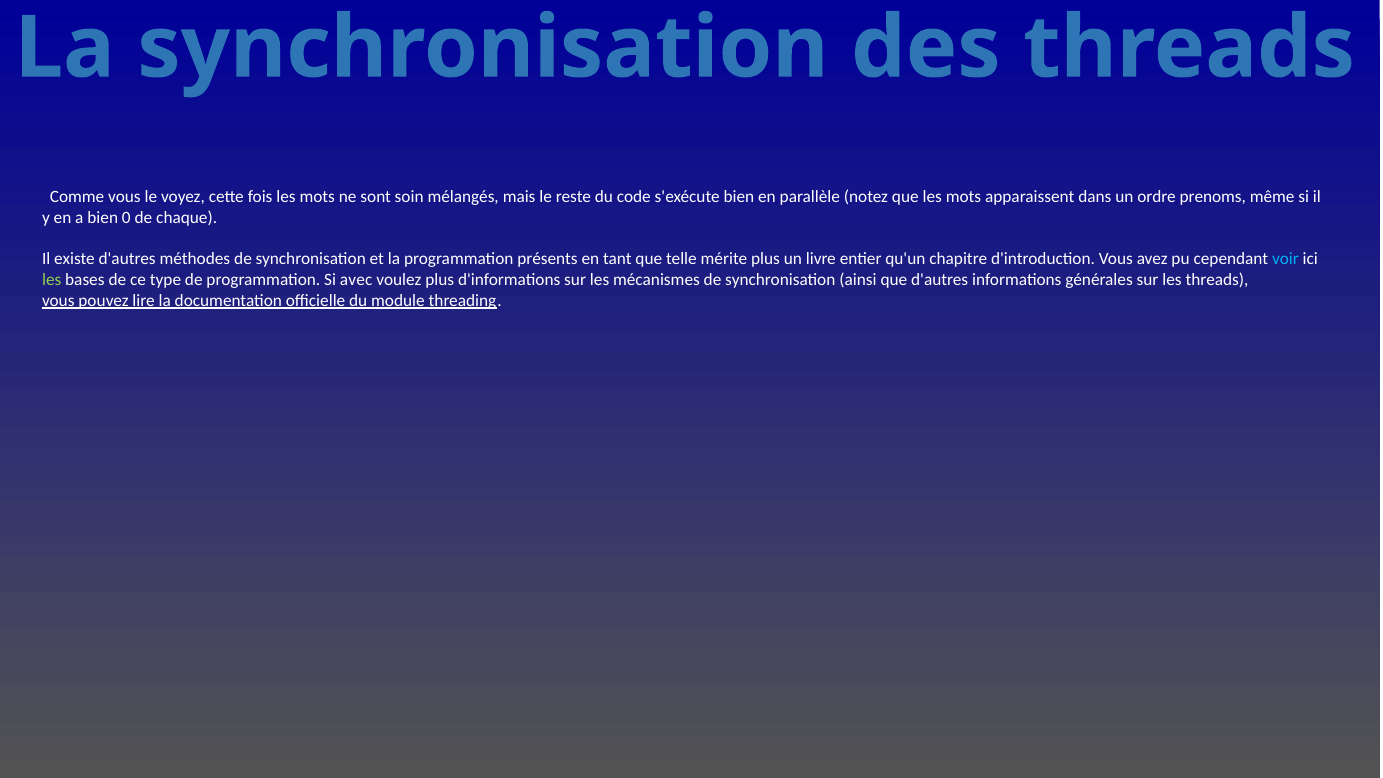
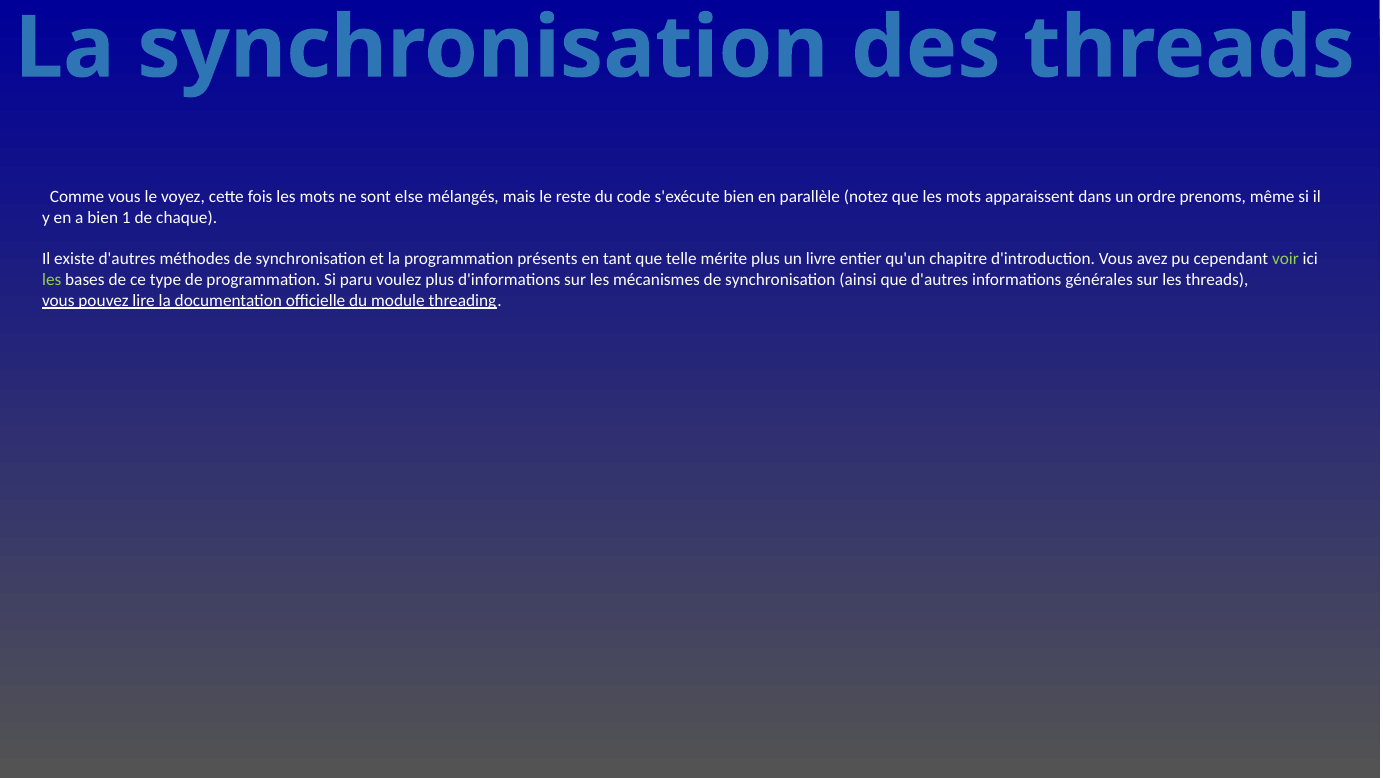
soin: soin -> else
0: 0 -> 1
voir colour: light blue -> light green
avec: avec -> paru
